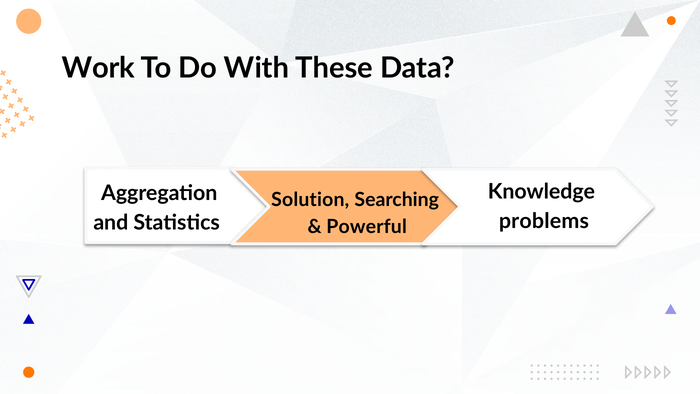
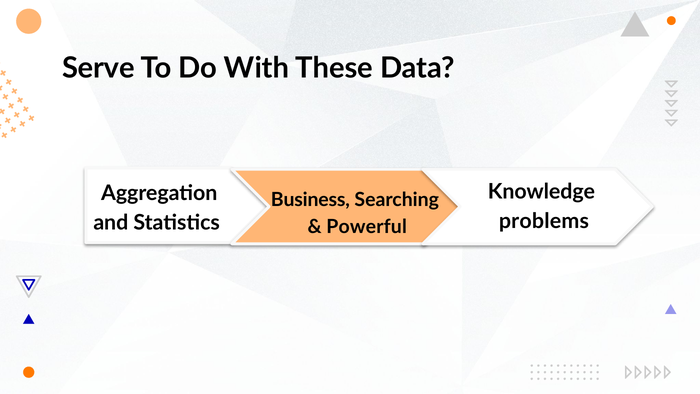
Work: Work -> Serve
Solution: Solution -> Business
